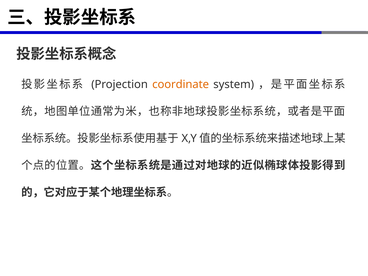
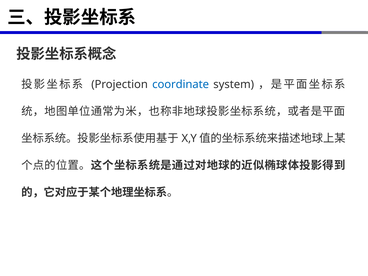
coordinate colour: orange -> blue
